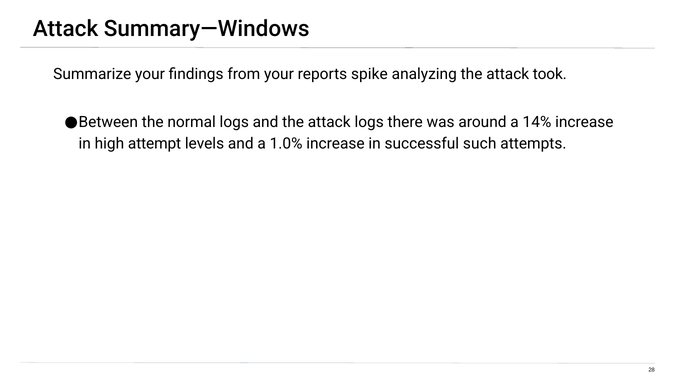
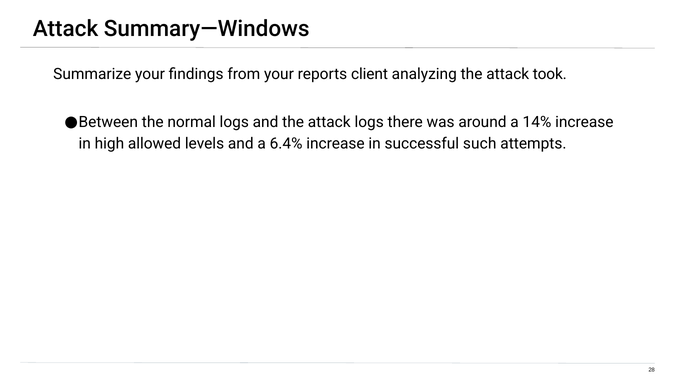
spike: spike -> client
attempt: attempt -> allowed
1.0%: 1.0% -> 6.4%
